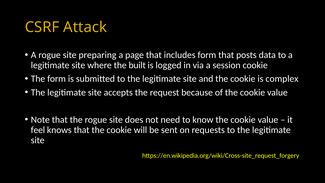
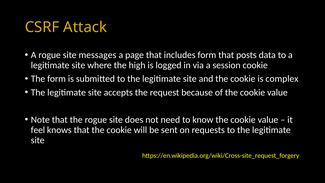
preparing: preparing -> messages
built: built -> high
